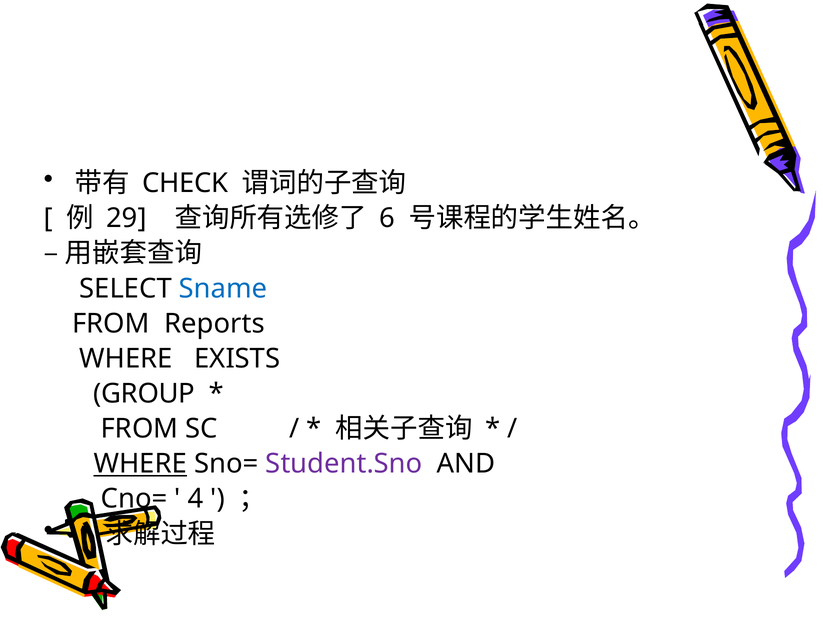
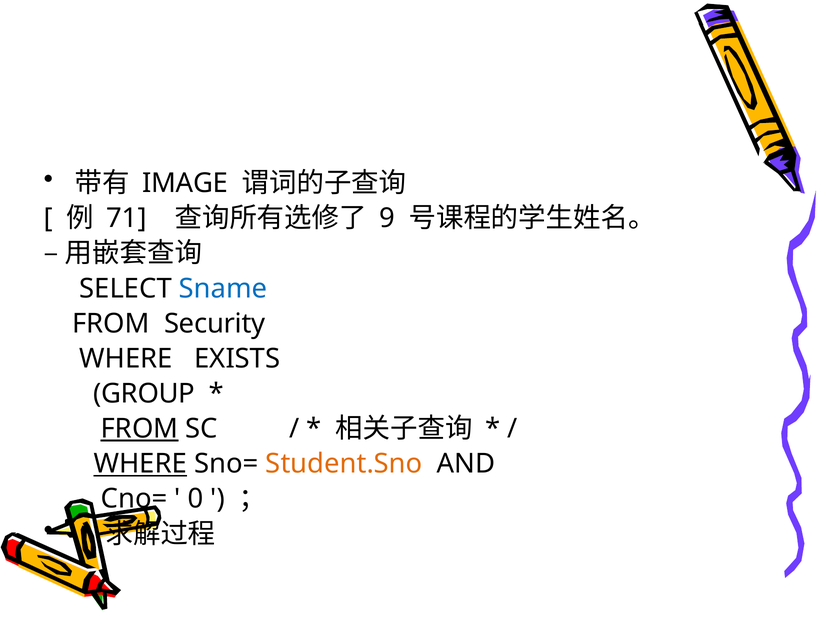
CHECK: CHECK -> IMAGE
29: 29 -> 71
6: 6 -> 9
Reports: Reports -> Security
FROM at (140, 429) underline: none -> present
Student.Sno colour: purple -> orange
4: 4 -> 0
